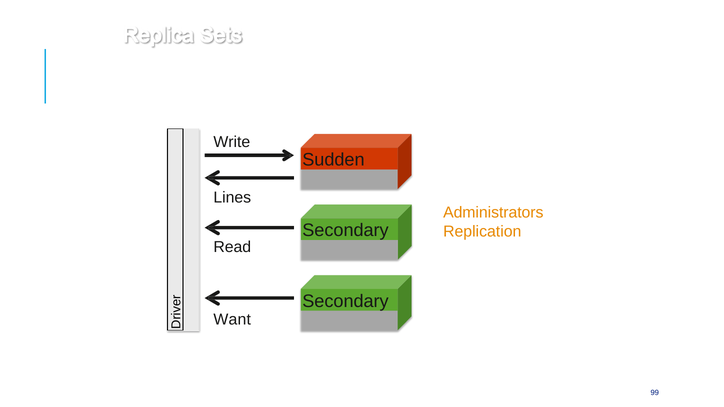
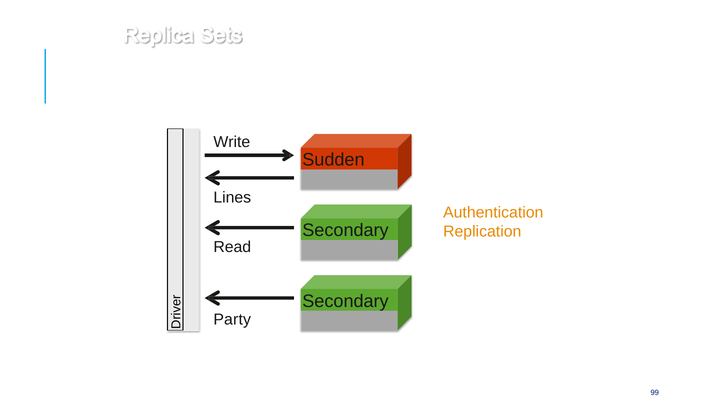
Administrators: Administrators -> Authentication
Want: Want -> Party
